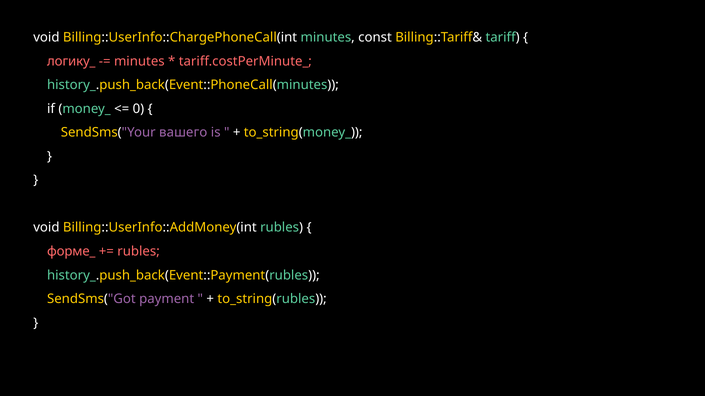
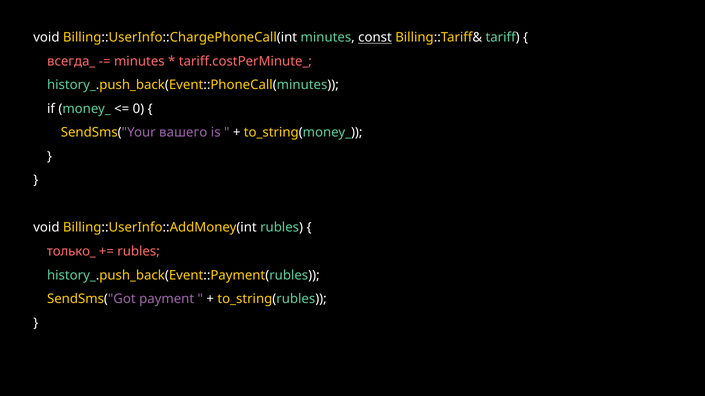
const underline: none -> present
логику_: логику_ -> всегда_
форме_: форме_ -> только_
